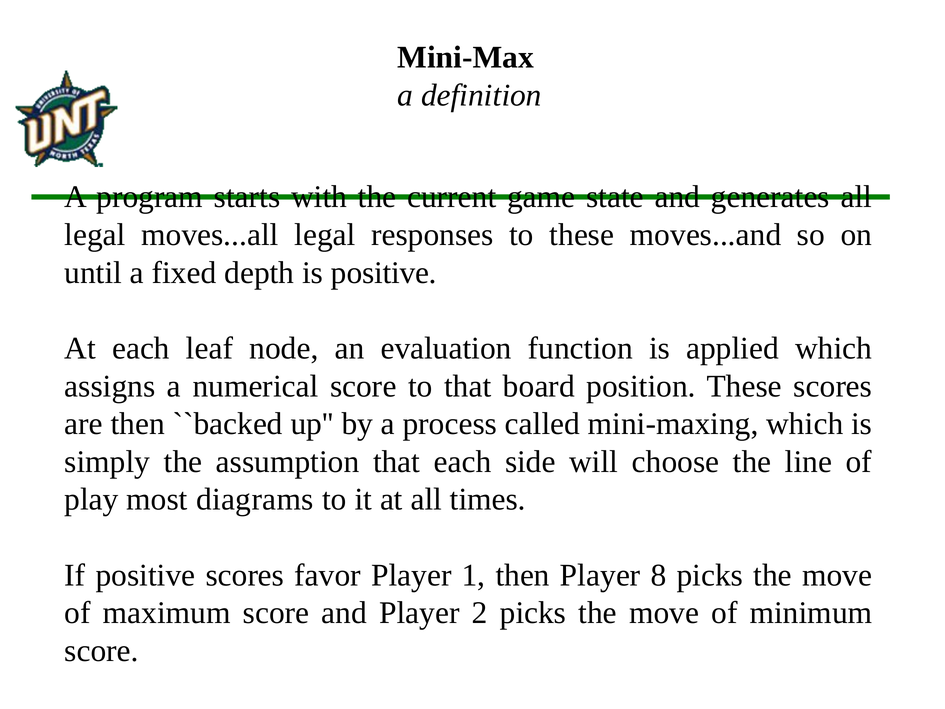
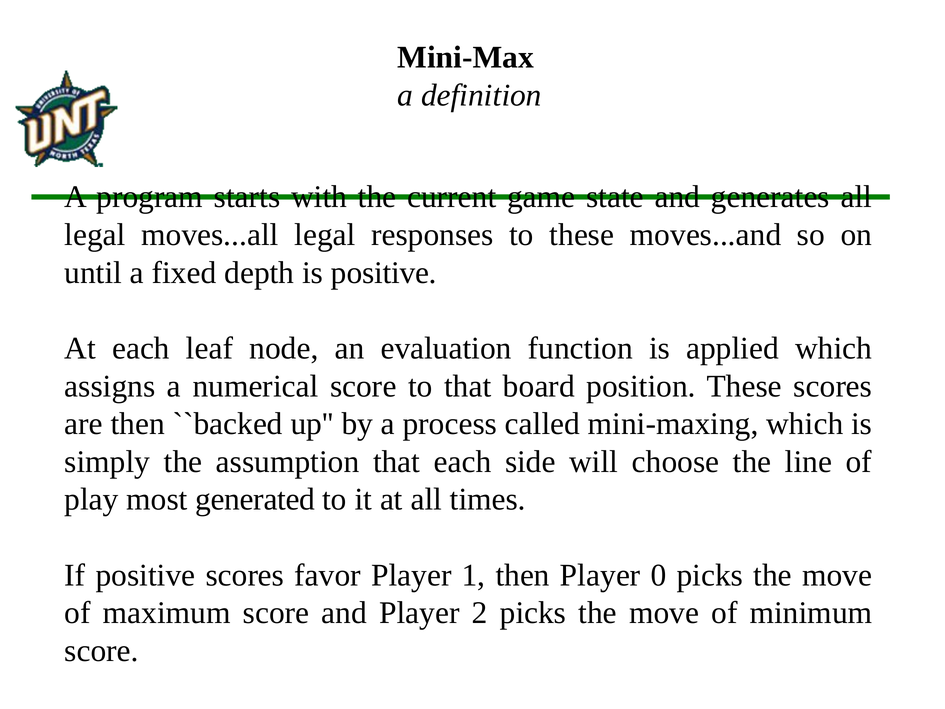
diagrams: diagrams -> generated
8: 8 -> 0
